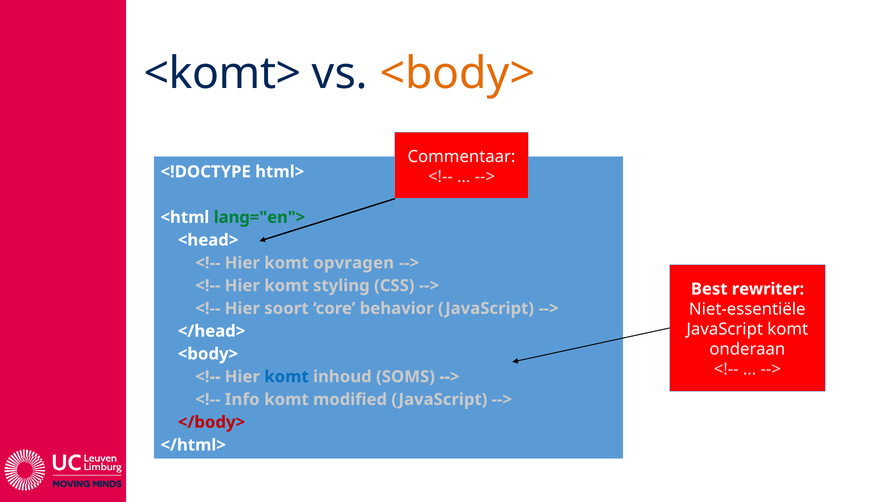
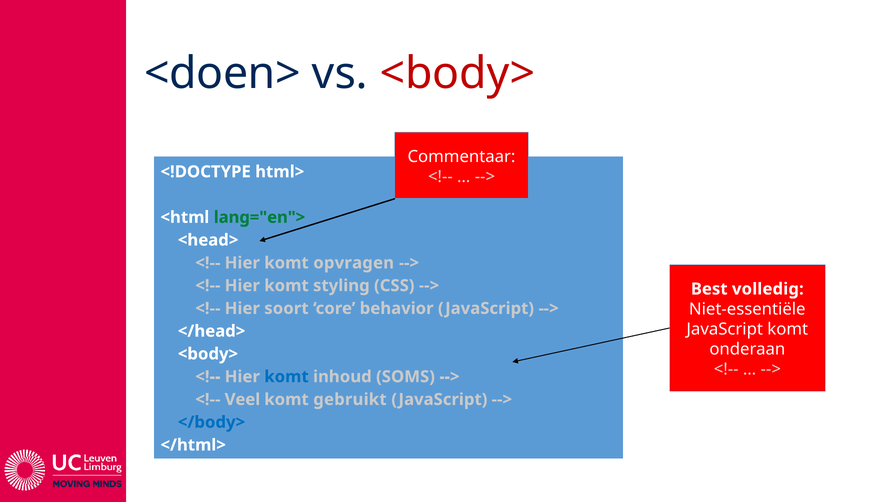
<komt>: <komt> -> <doen>
<body> at (457, 73) colour: orange -> red
rewriter: rewriter -> volledig
Info: Info -> Veel
modified: modified -> gebruikt
</body> colour: red -> blue
